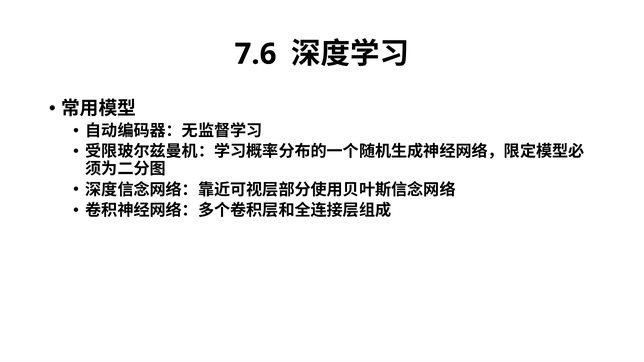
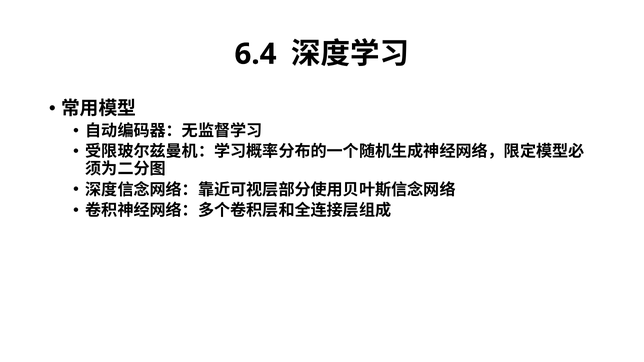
7.6: 7.6 -> 6.4
